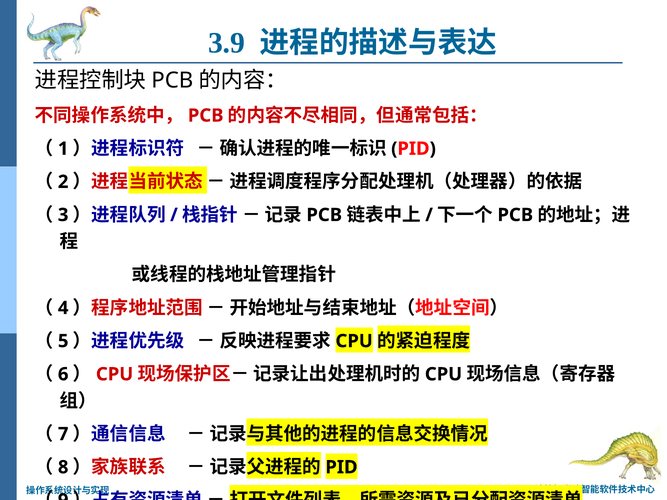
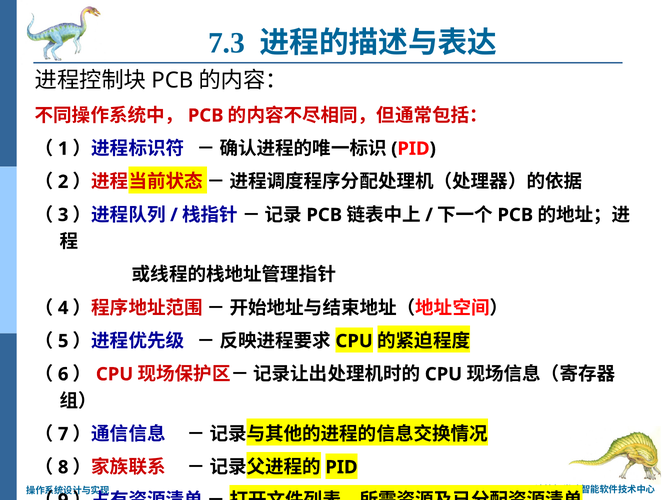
3.9: 3.9 -> 7.3
